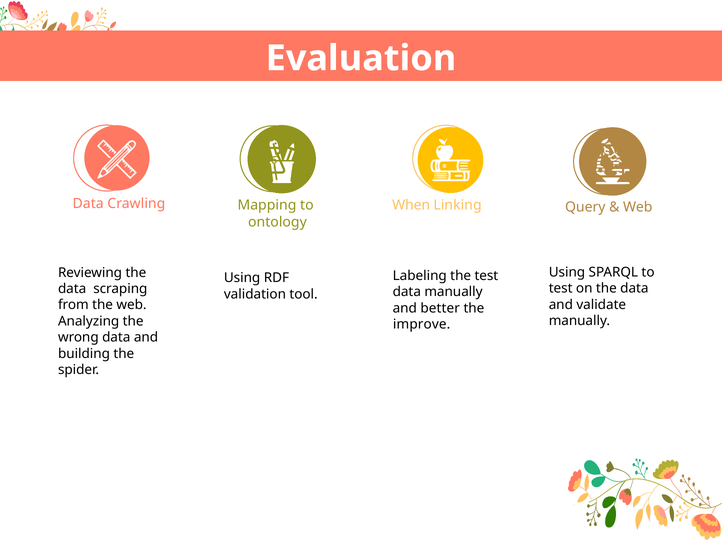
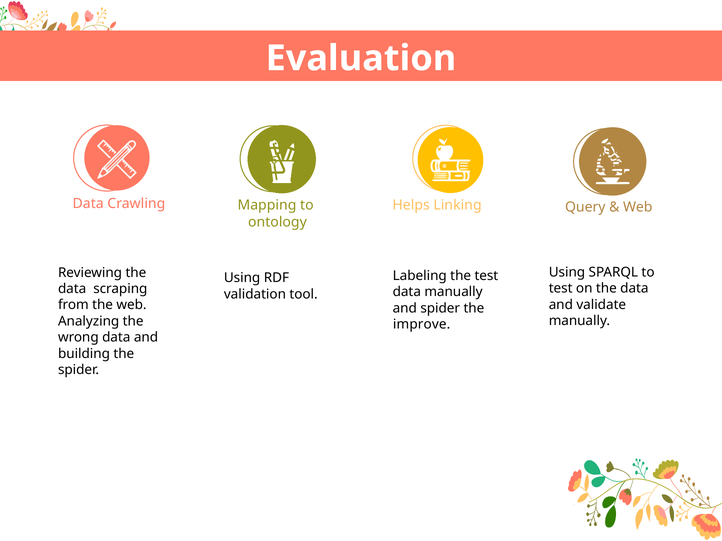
When: When -> Helps
and better: better -> spider
